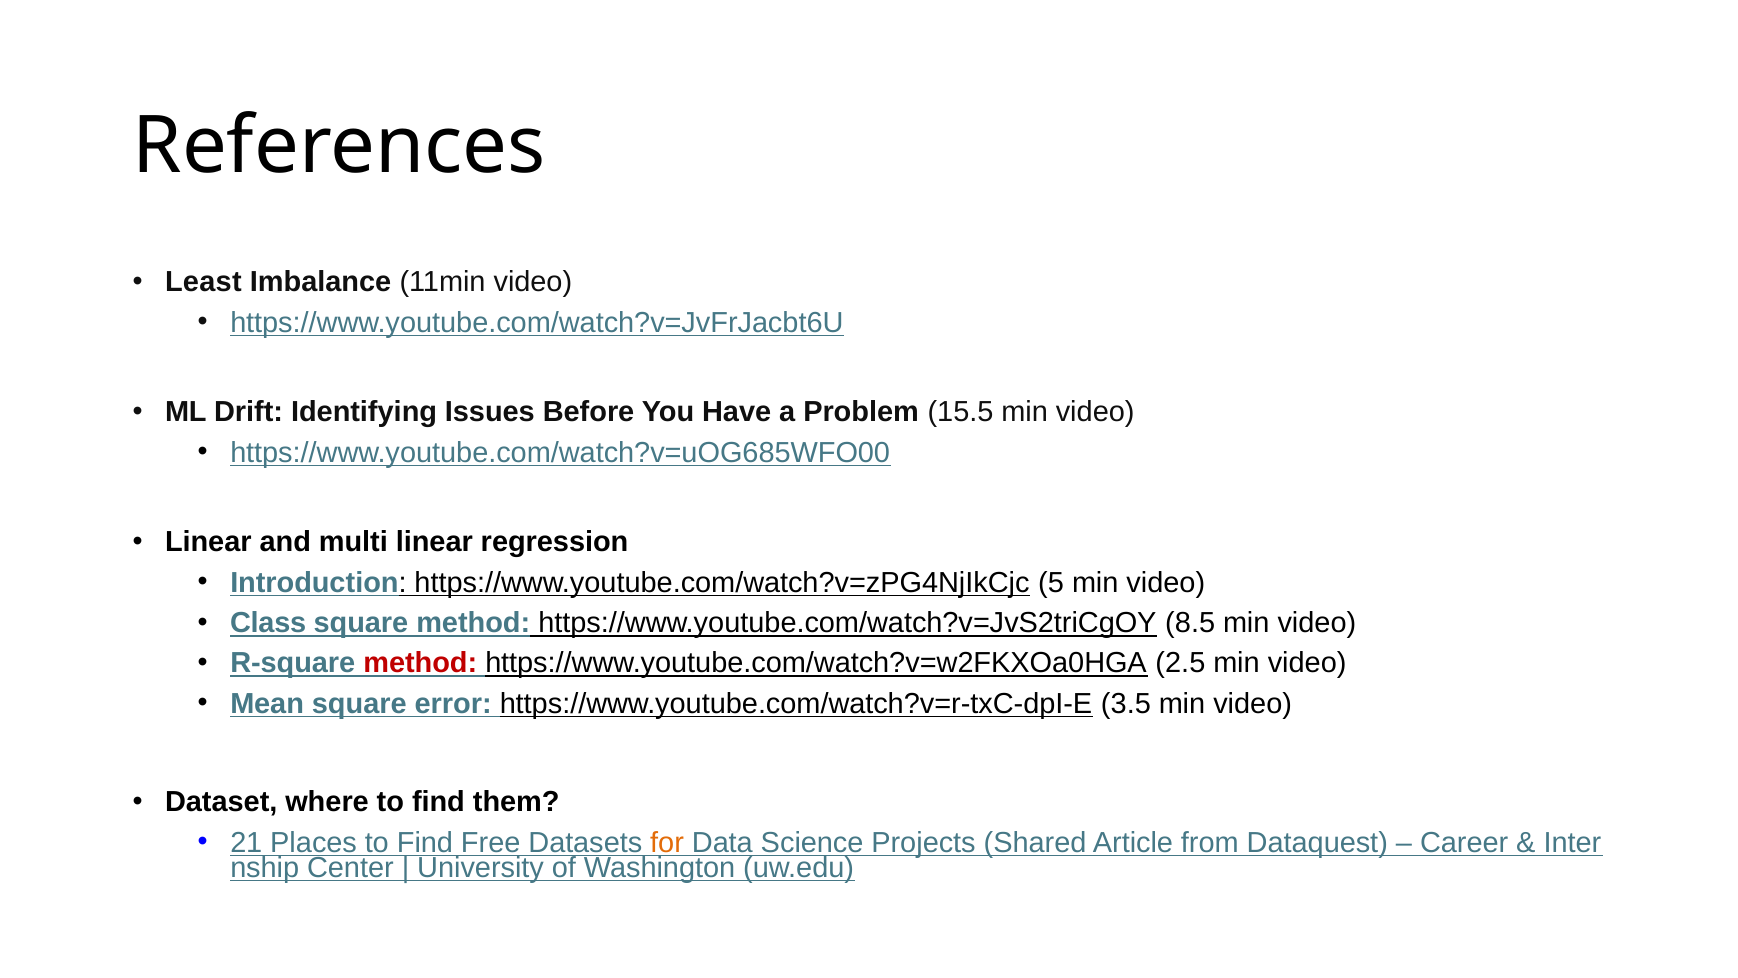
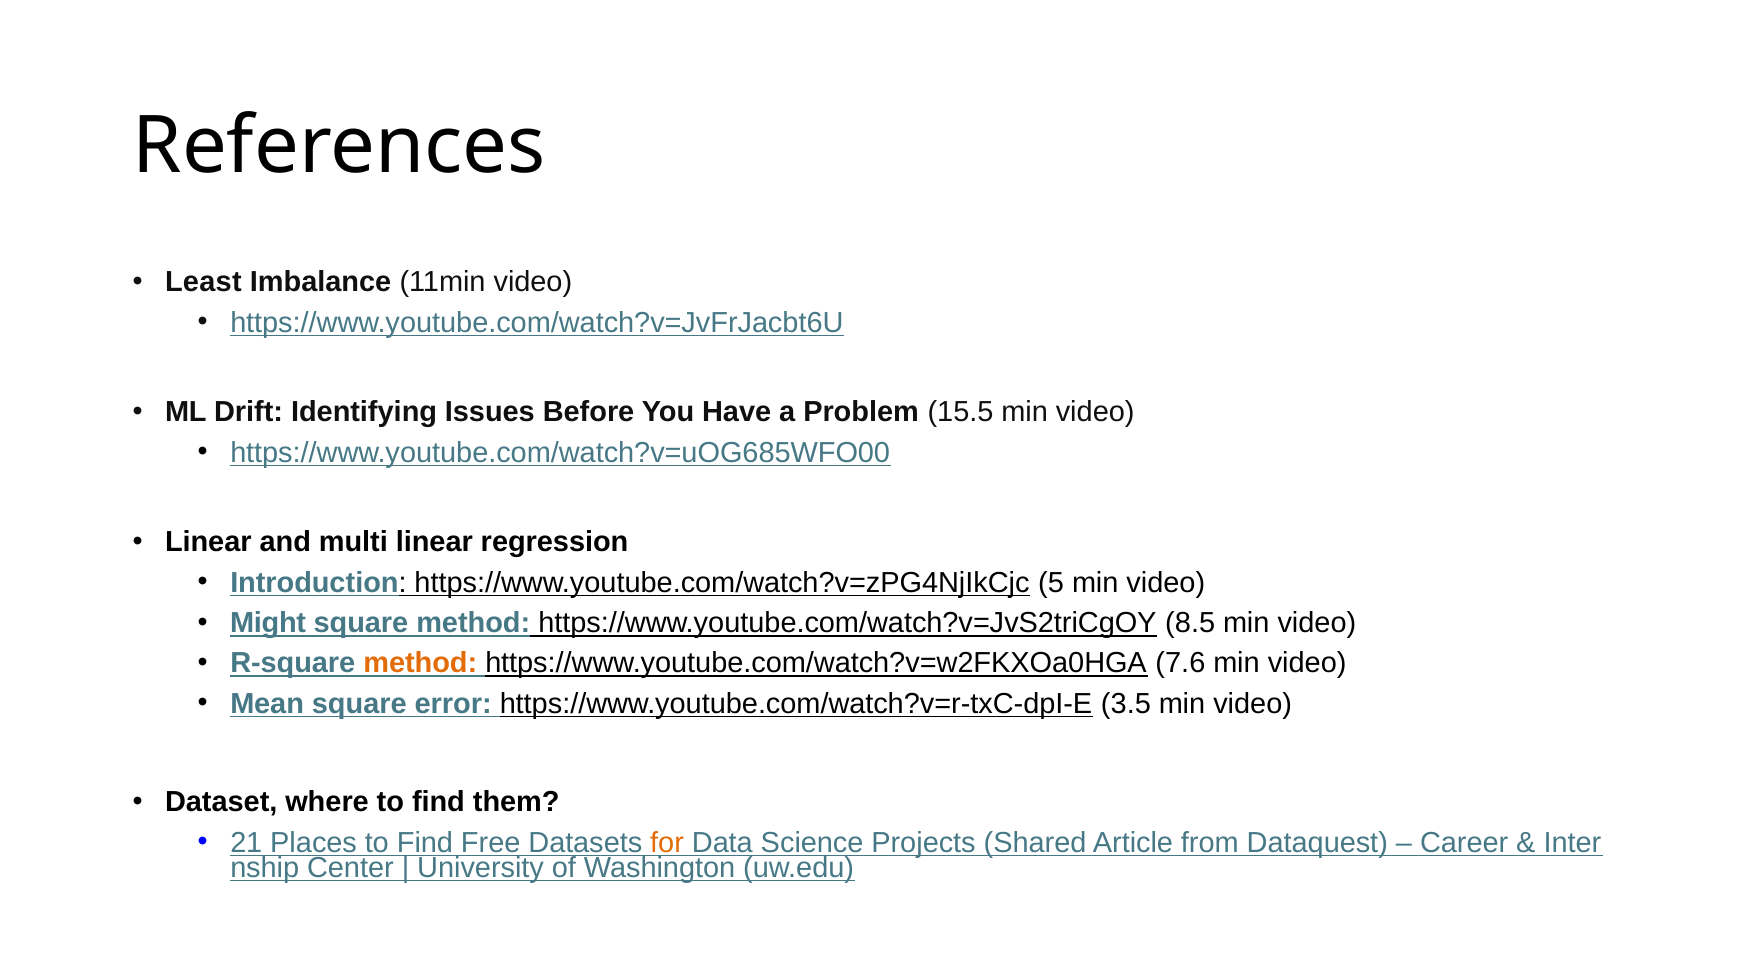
Class: Class -> Might
method at (420, 663) colour: red -> orange
2.5: 2.5 -> 7.6
